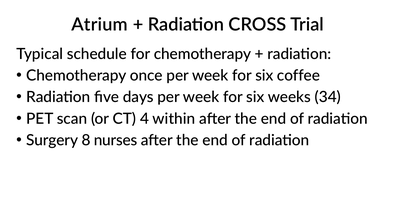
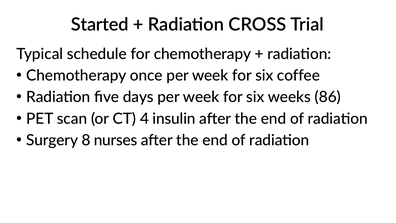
Atrium: Atrium -> Started
34: 34 -> 86
within: within -> insulin
